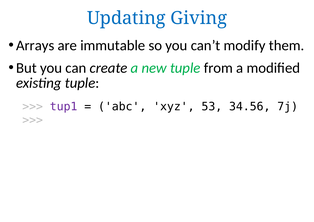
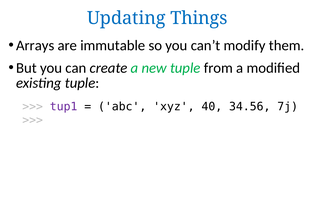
Giving: Giving -> Things
53: 53 -> 40
